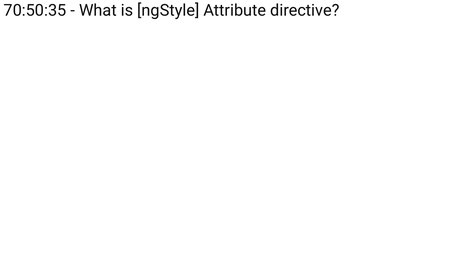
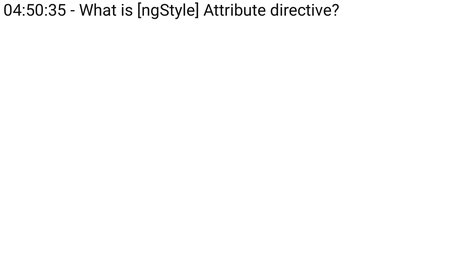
70:50:35: 70:50:35 -> 04:50:35
